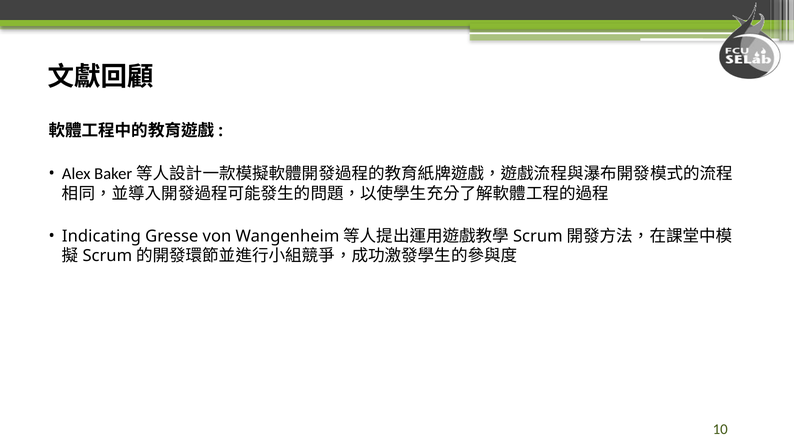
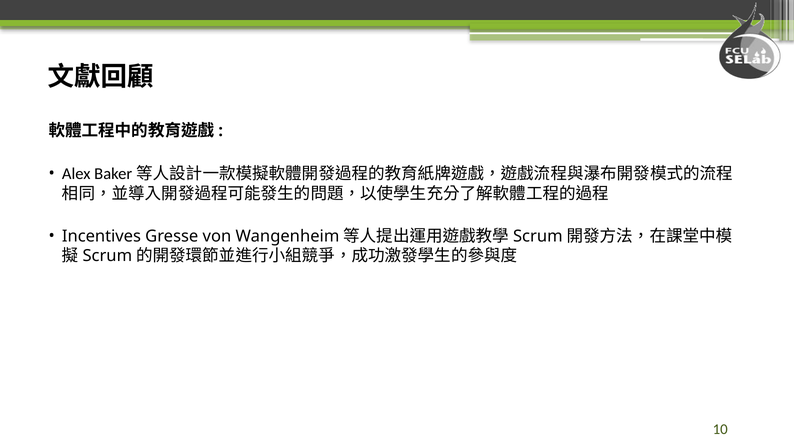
Indicating: Indicating -> Incentives
